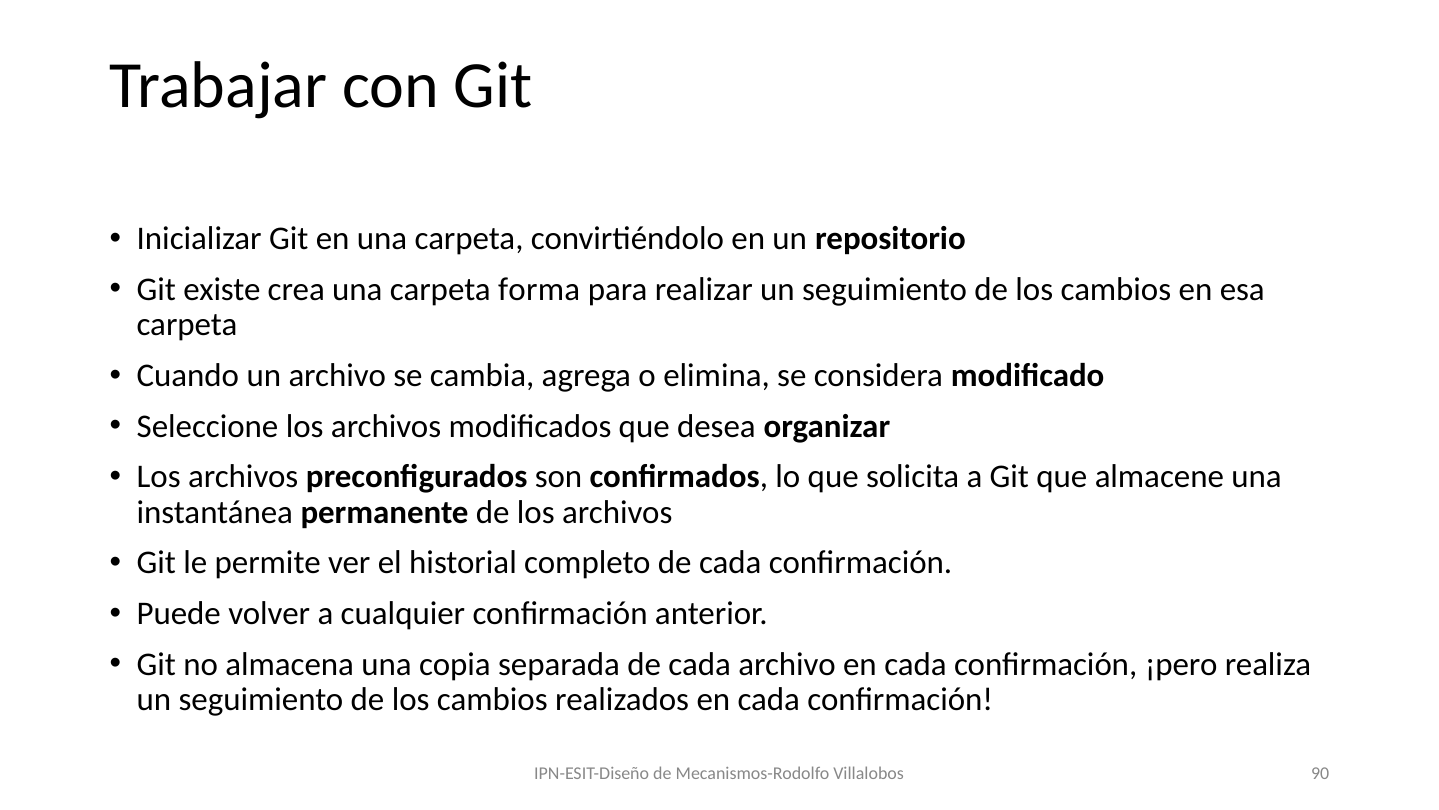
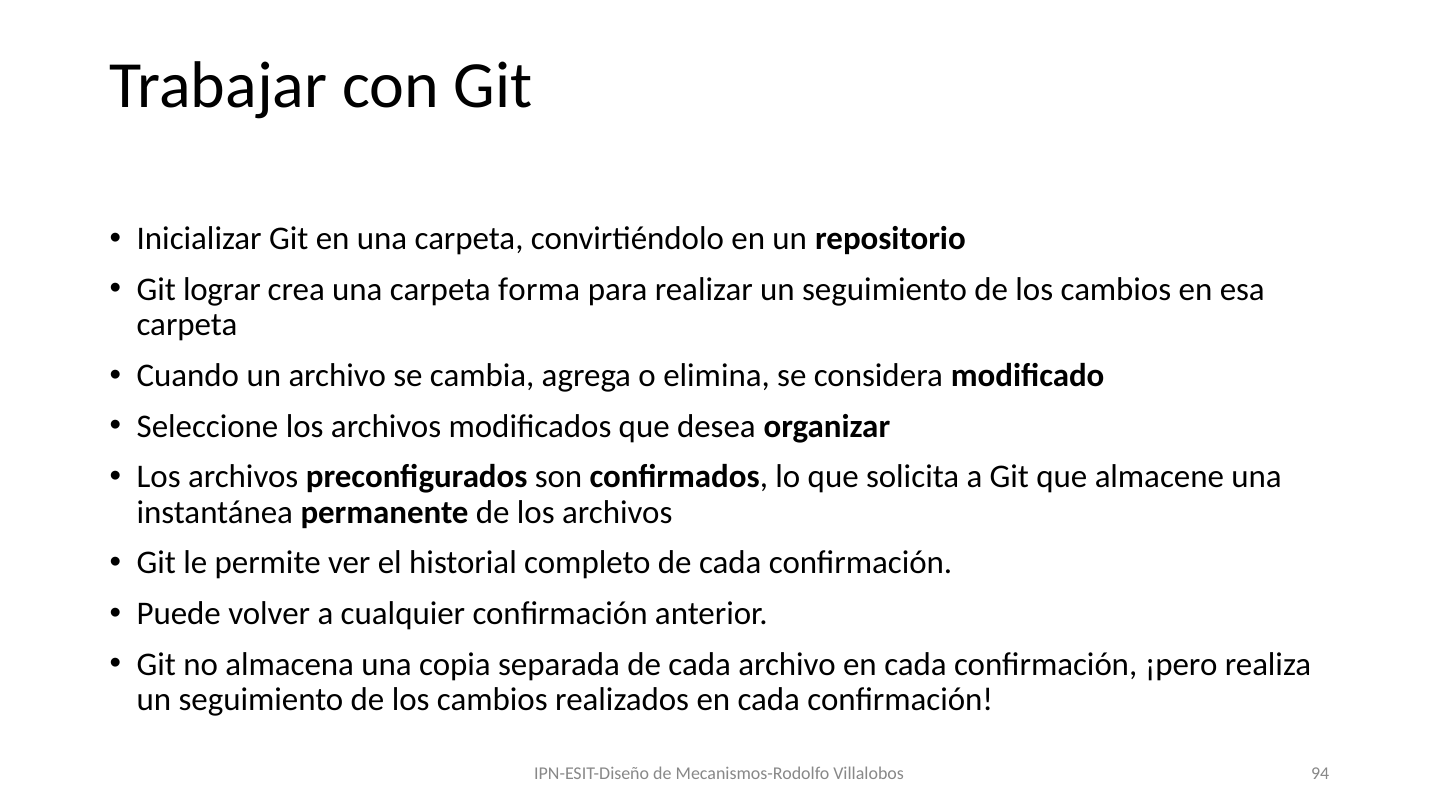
existe: existe -> lograr
90: 90 -> 94
